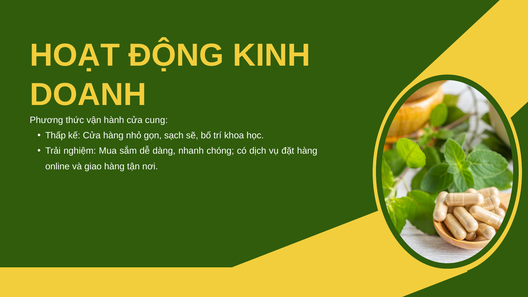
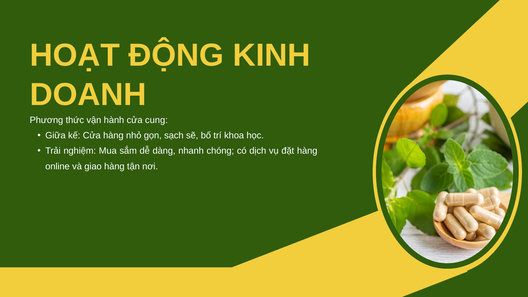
Thấp: Thấp -> Giữa
